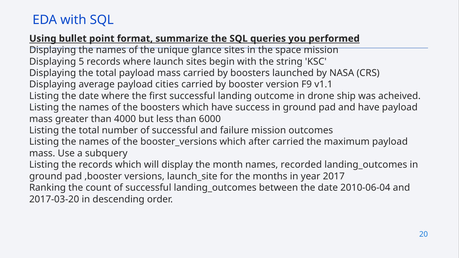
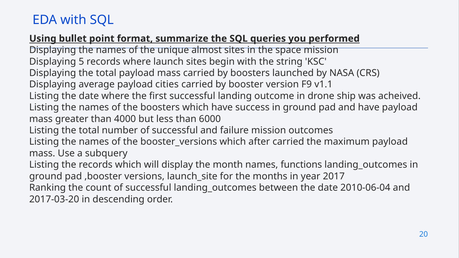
glance: glance -> almost
recorded: recorded -> functions
